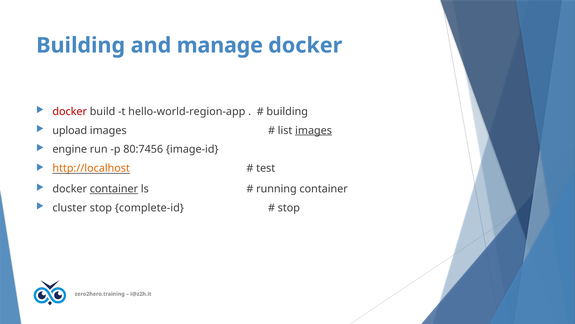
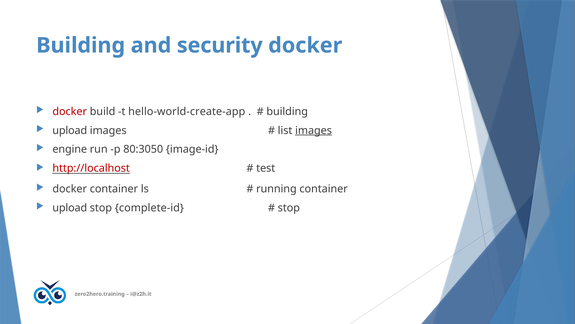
manage: manage -> security
hello-world-region-app: hello-world-region-app -> hello-world-create-app
80:7456: 80:7456 -> 80:3050
http://localhost colour: orange -> red
container at (114, 189) underline: present -> none
cluster at (70, 208): cluster -> upload
